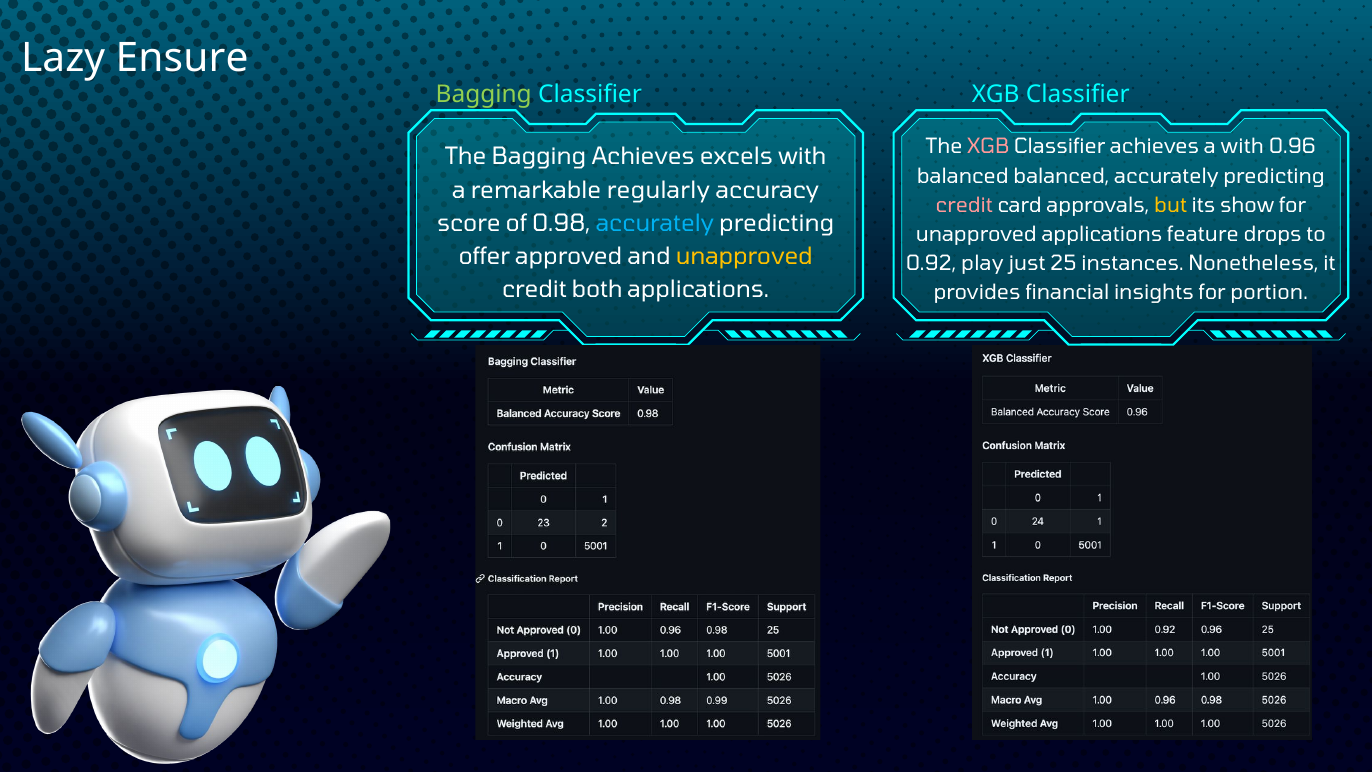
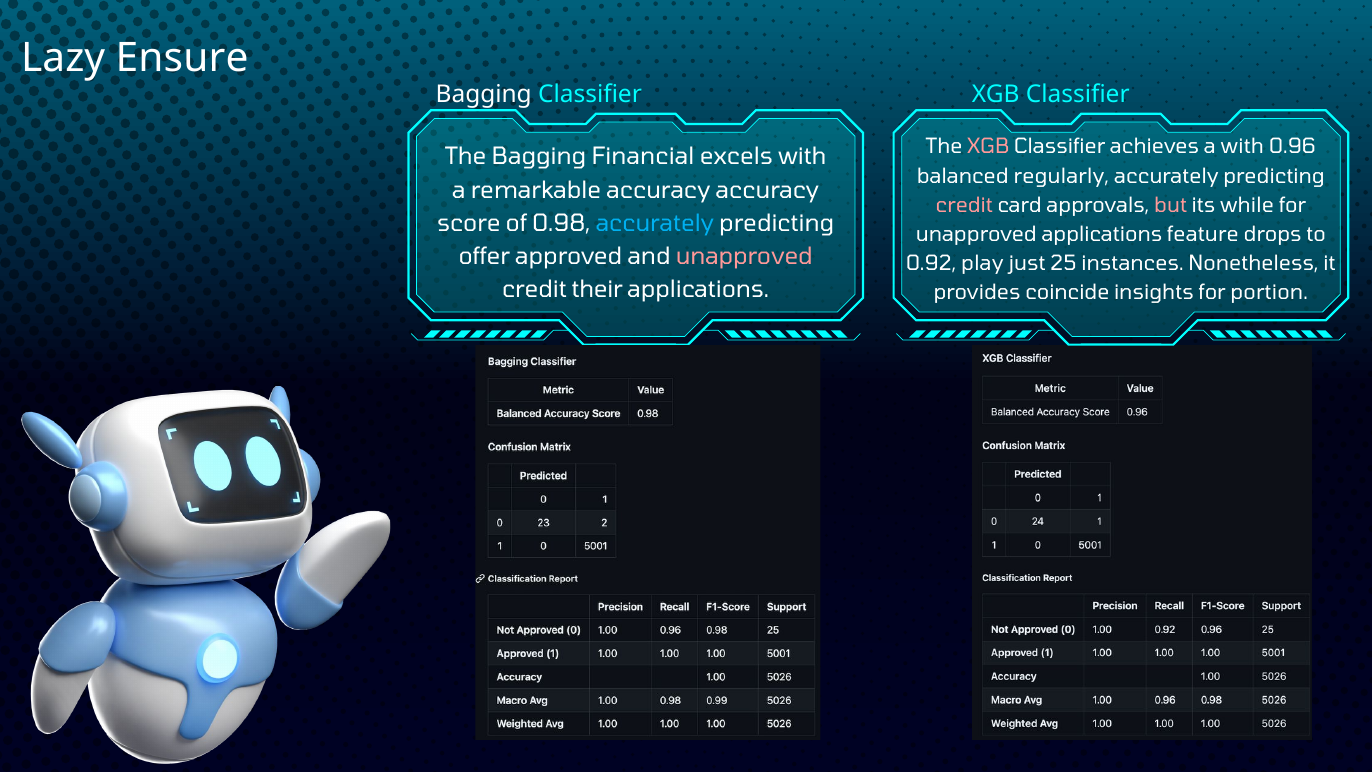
Bagging at (484, 94) colour: light green -> white
Bagging Achieves: Achieves -> Financial
balanced balanced: balanced -> regularly
remarkable regularly: regularly -> accuracy
but colour: yellow -> pink
show: show -> while
unapproved at (744, 257) colour: yellow -> pink
both: both -> their
financial: financial -> coincide
